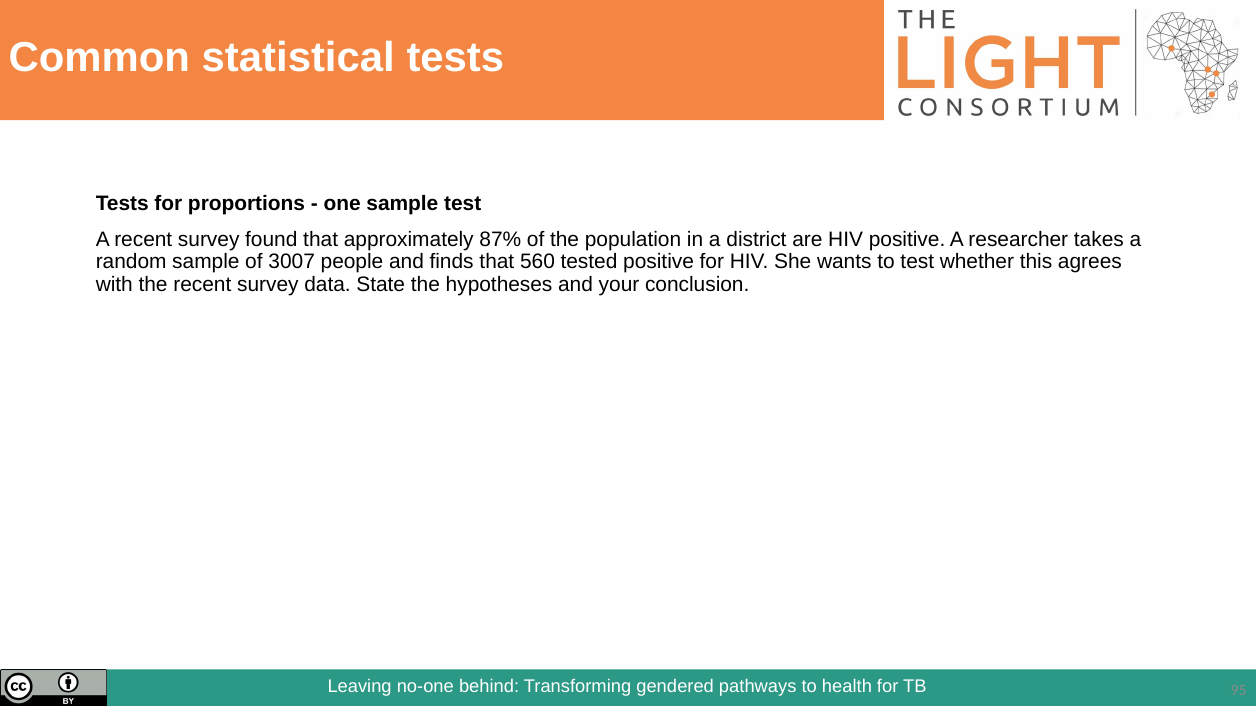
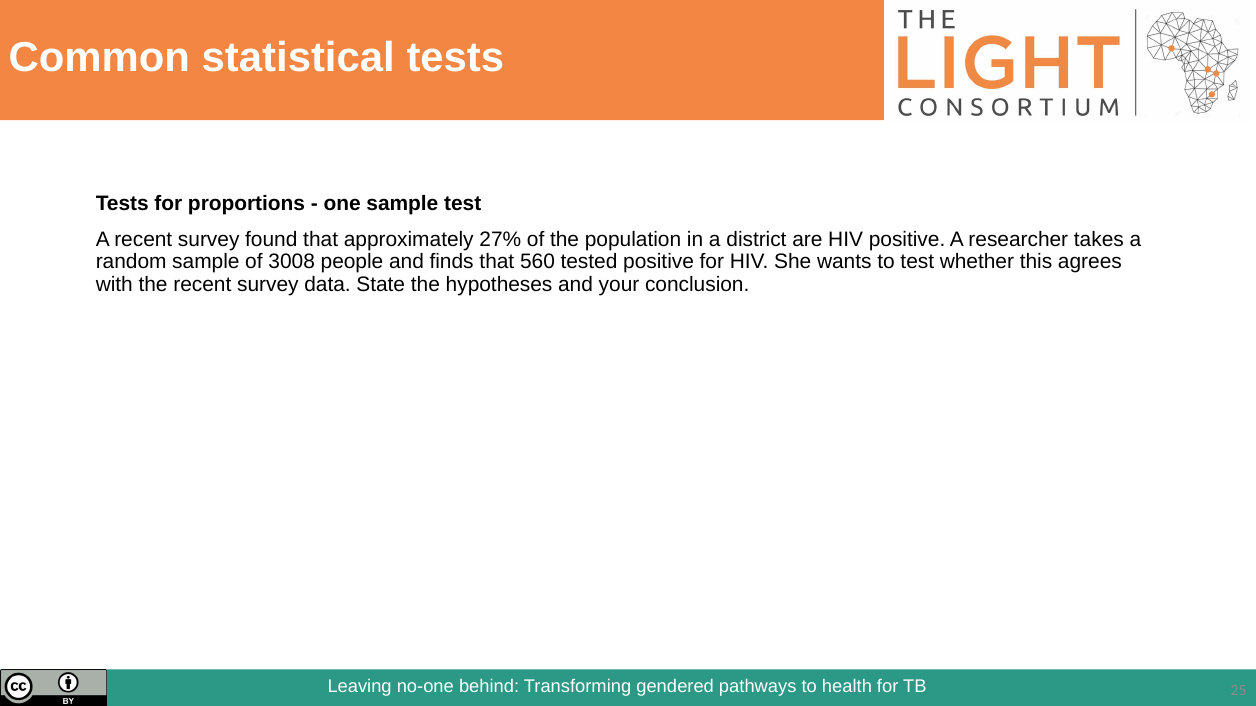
87%: 87% -> 27%
3007: 3007 -> 3008
95: 95 -> 25
